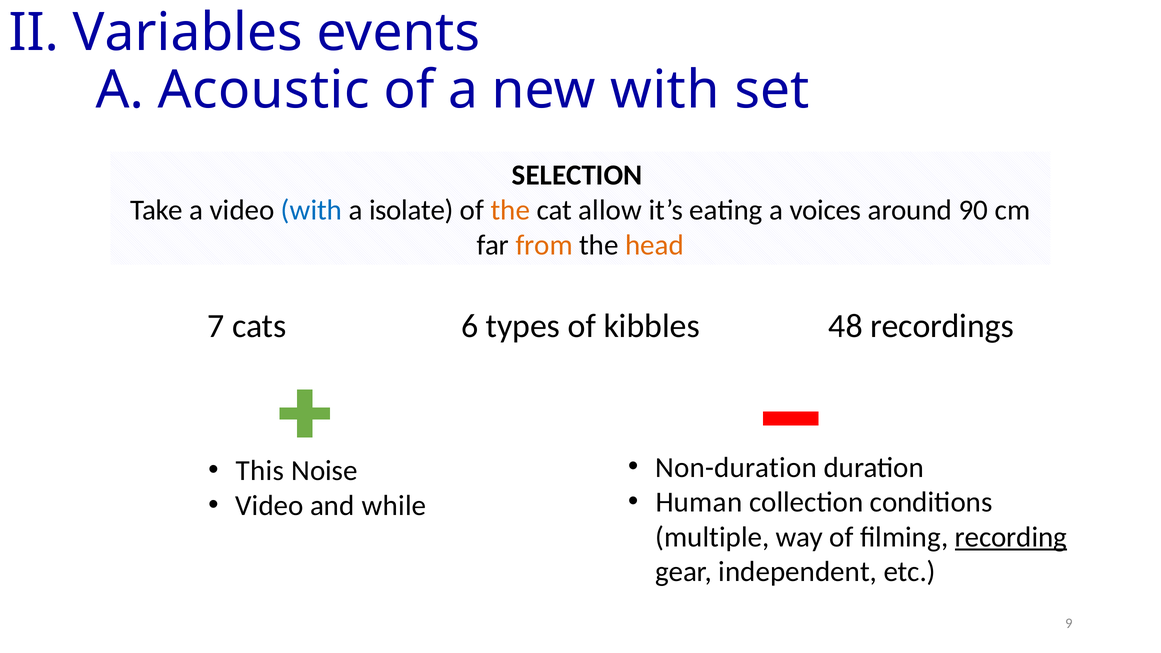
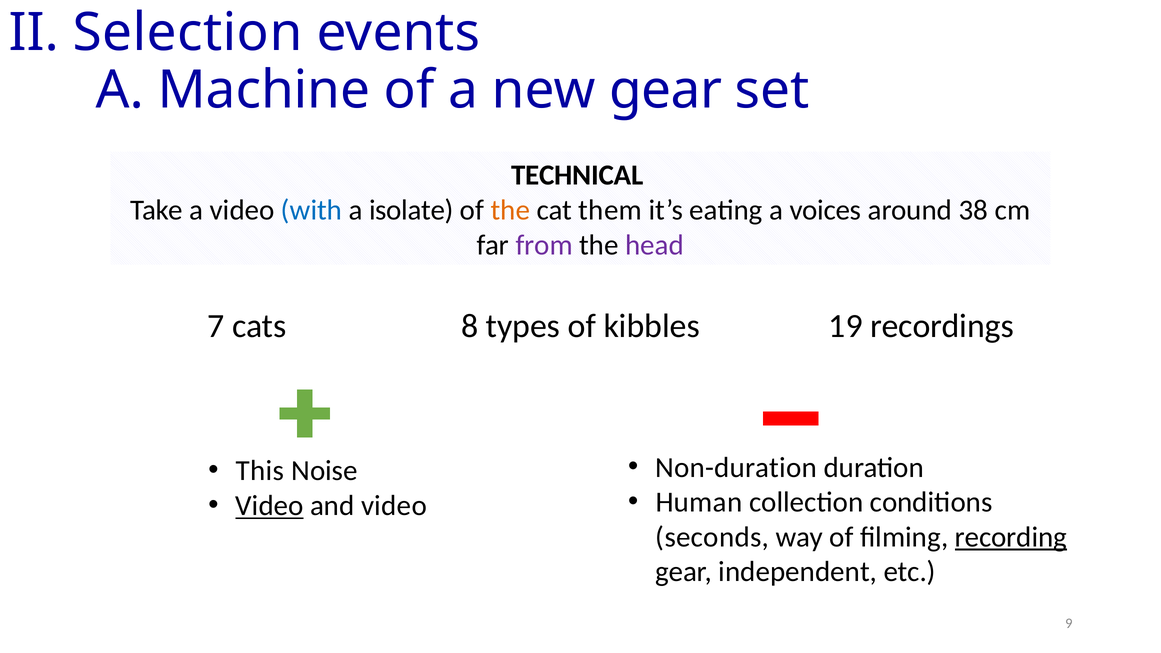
Variables: Variables -> Selection
Acoustic: Acoustic -> Machine
new with: with -> gear
SELECTION: SELECTION -> TECHNICAL
allow: allow -> them
90: 90 -> 38
from colour: orange -> purple
head colour: orange -> purple
6: 6 -> 8
48: 48 -> 19
Video at (269, 506) underline: none -> present
and while: while -> video
multiple: multiple -> seconds
